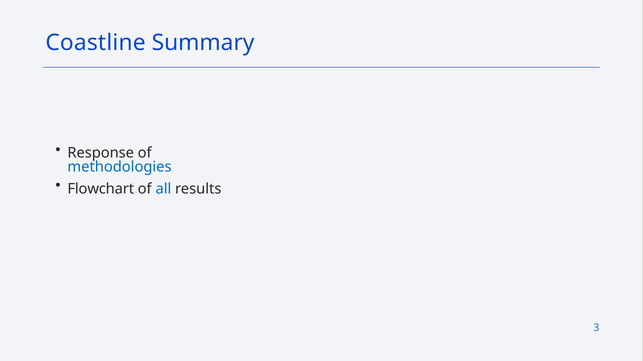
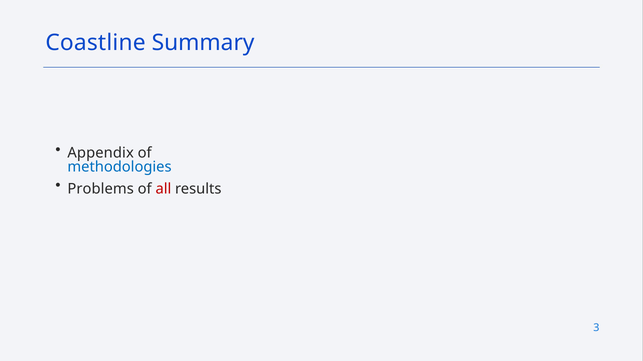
Response: Response -> Appendix
Flowchart: Flowchart -> Problems
all colour: blue -> red
